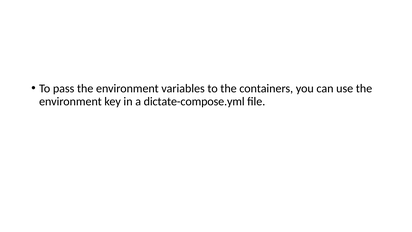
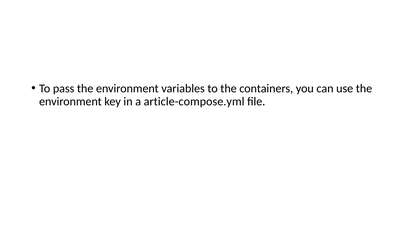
dictate-compose.yml: dictate-compose.yml -> article-compose.yml
